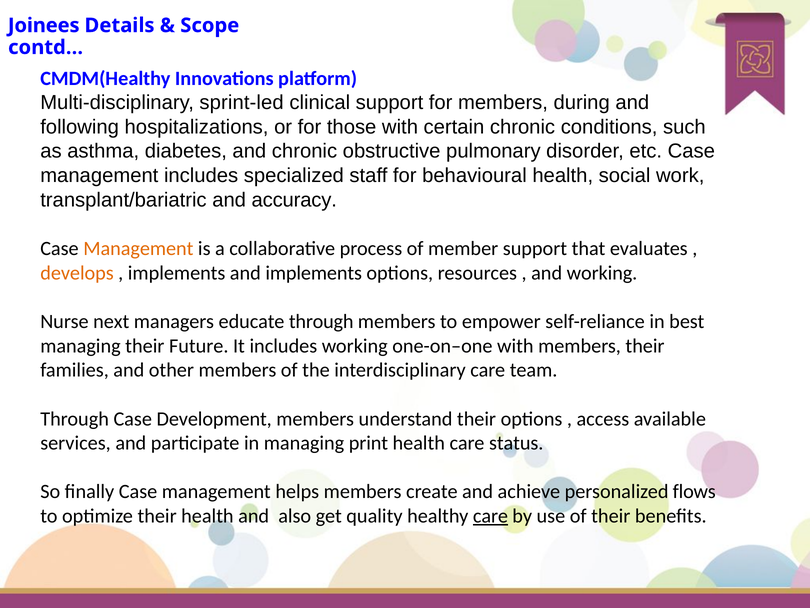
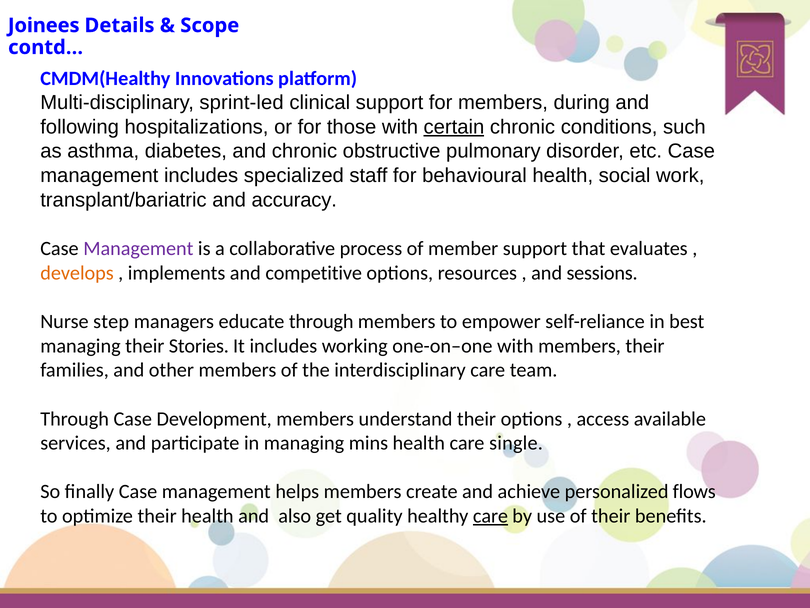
certain underline: none -> present
Management at (138, 248) colour: orange -> purple
and implements: implements -> competitive
and working: working -> sessions
next: next -> step
Future: Future -> Stories
print: print -> mins
status: status -> single
